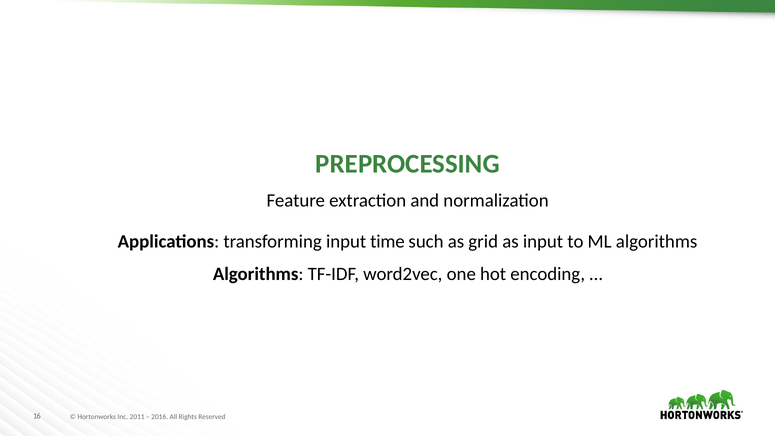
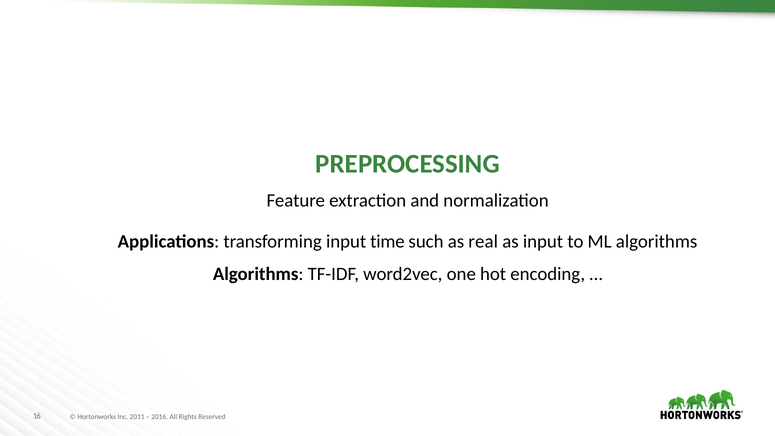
grid: grid -> real
